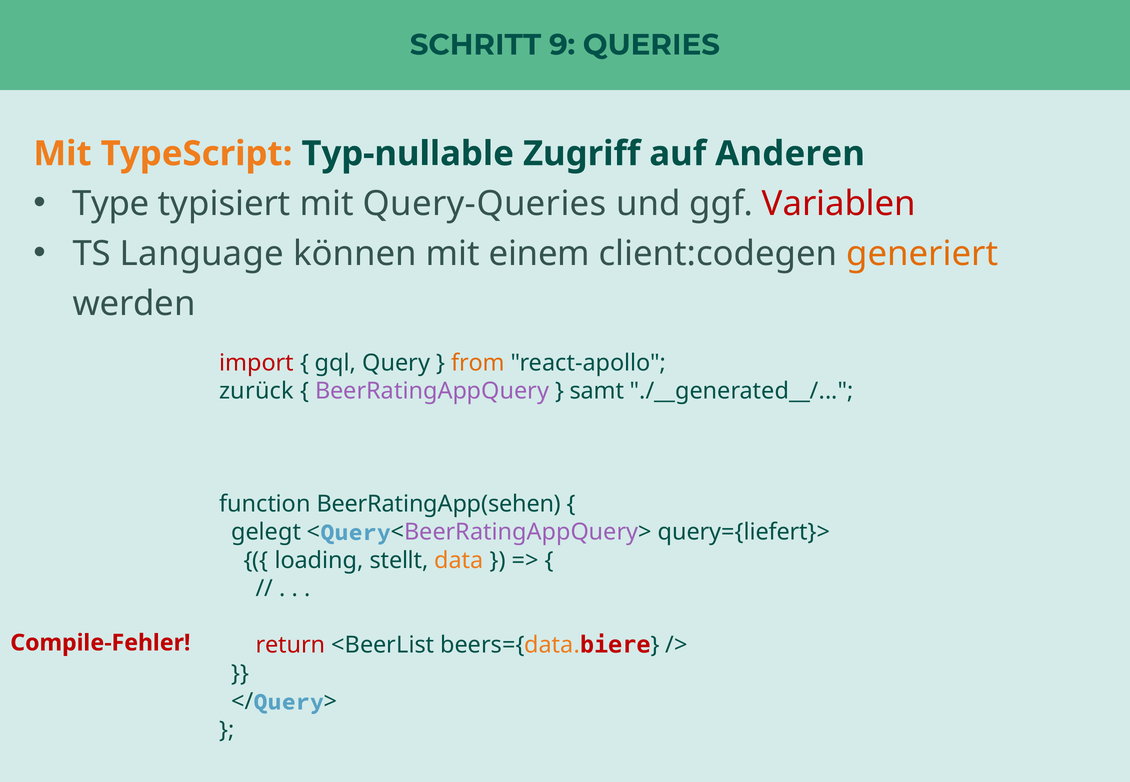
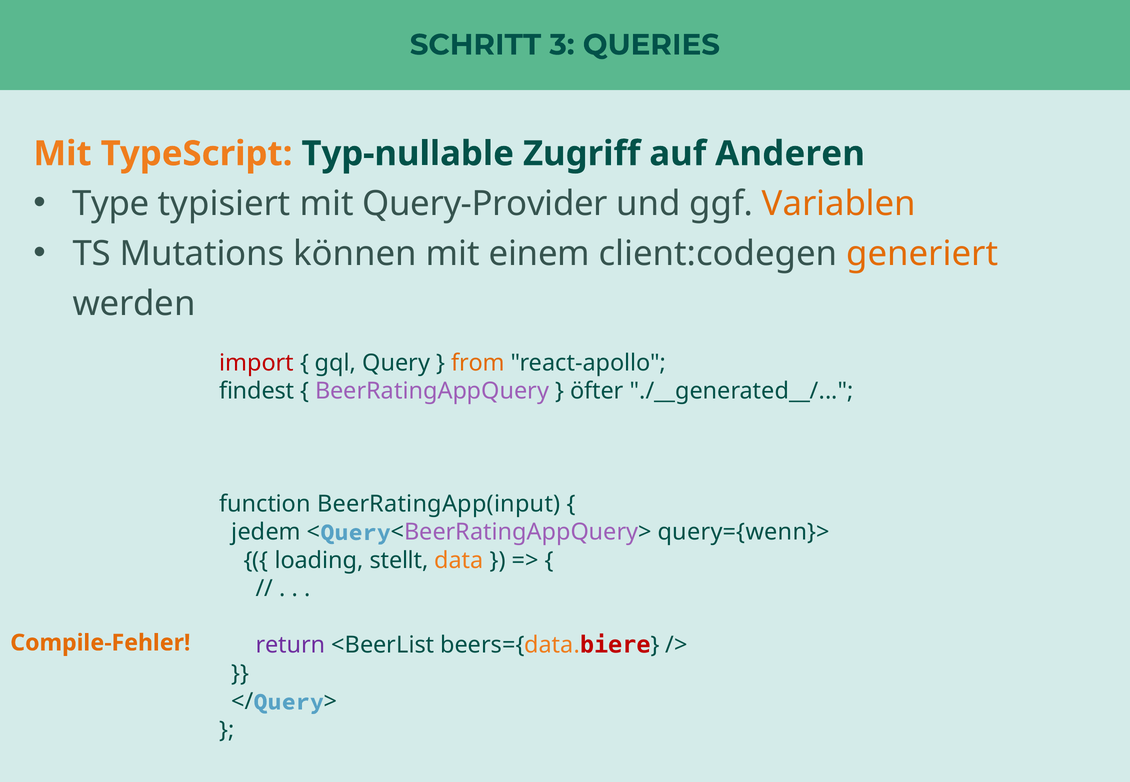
9: 9 -> 3
Query-Queries: Query-Queries -> Query-Provider
Variablen colour: red -> orange
Language: Language -> Mutations
zurück: zurück -> findest
samt: samt -> öfter
BeerRatingApp(sehen: BeerRatingApp(sehen -> BeerRatingApp(input
gelegt: gelegt -> jedem
query={liefert}>: query={liefert}> -> query={wenn}>
return colour: red -> purple
Compile-Fehler colour: red -> orange
